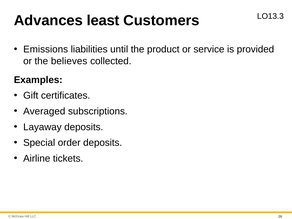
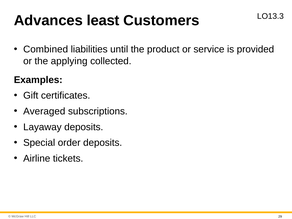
Emissions: Emissions -> Combined
believes: believes -> applying
